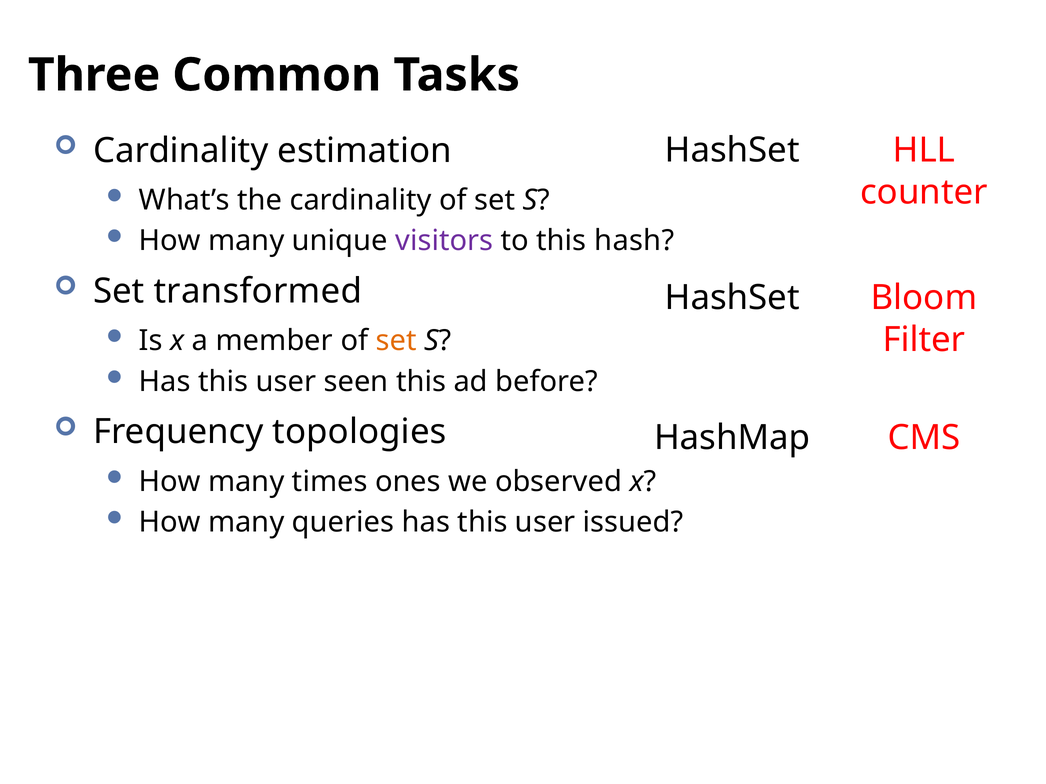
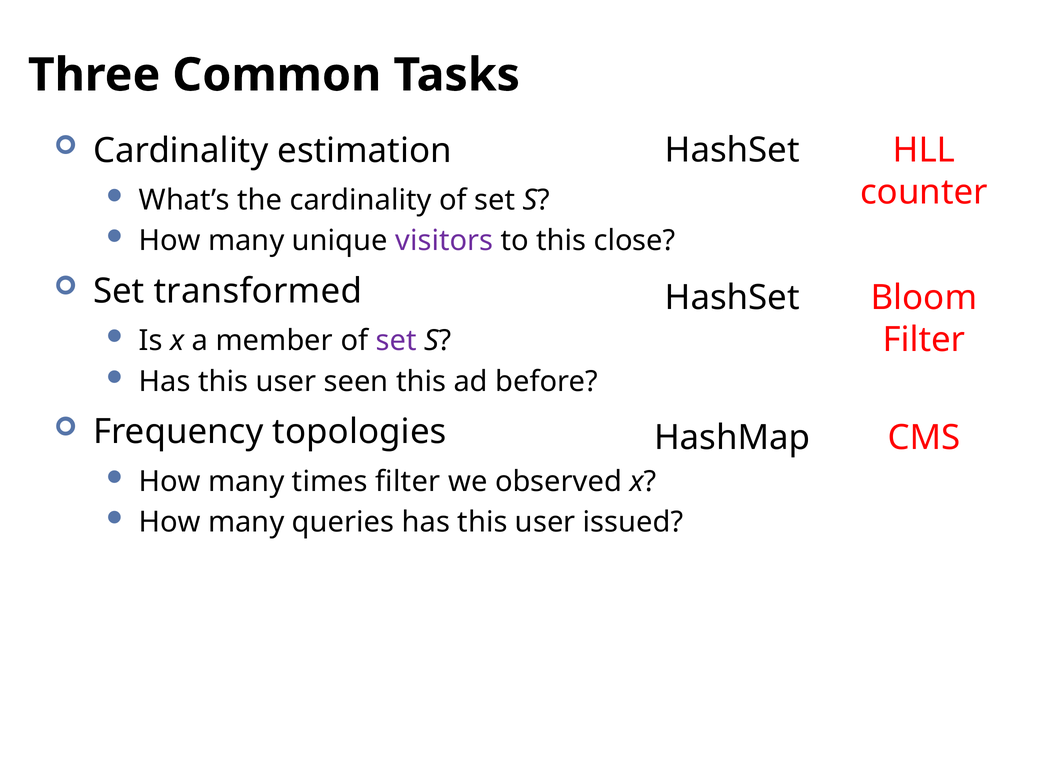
hash: hash -> close
set at (396, 341) colour: orange -> purple
times ones: ones -> filter
